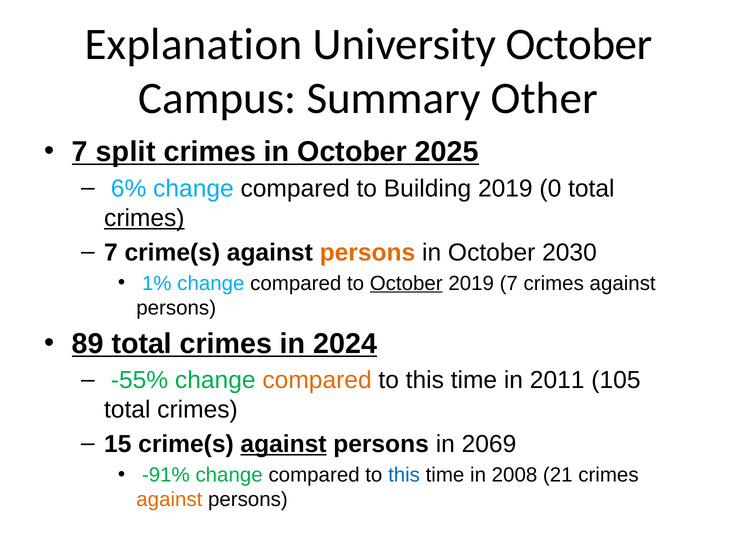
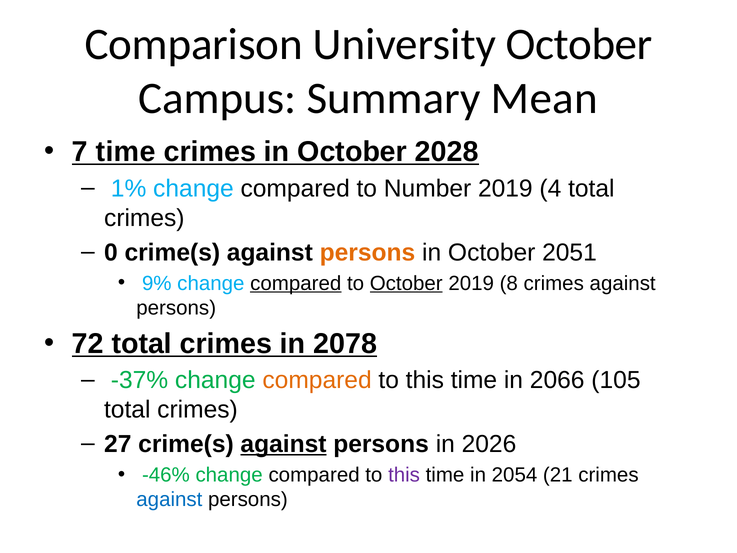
Explanation: Explanation -> Comparison
Other: Other -> Mean
7 split: split -> time
2025: 2025 -> 2028
6%: 6% -> 1%
Building: Building -> Number
0: 0 -> 4
crimes at (144, 218) underline: present -> none
7 at (111, 252): 7 -> 0
2030: 2030 -> 2051
1%: 1% -> 9%
compared at (296, 283) underline: none -> present
2019 7: 7 -> 8
89: 89 -> 72
2024: 2024 -> 2078
-55%: -55% -> -37%
2011: 2011 -> 2066
15: 15 -> 27
2069: 2069 -> 2026
-91%: -91% -> -46%
this at (404, 475) colour: blue -> purple
2008: 2008 -> 2054
against at (169, 499) colour: orange -> blue
